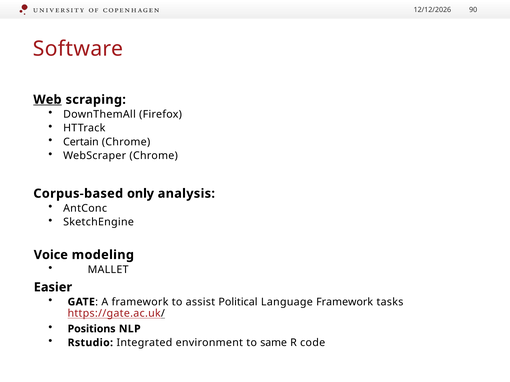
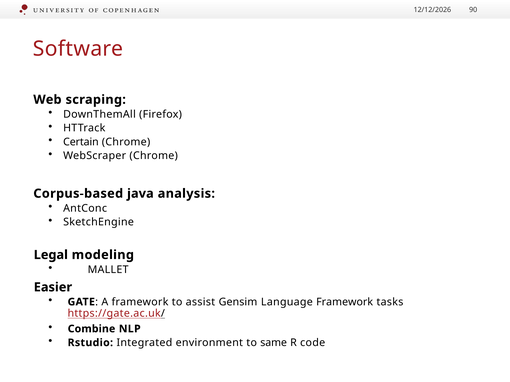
Web underline: present -> none
only: only -> java
Voice: Voice -> Legal
Political: Political -> Gensim
Positions: Positions -> Combine
